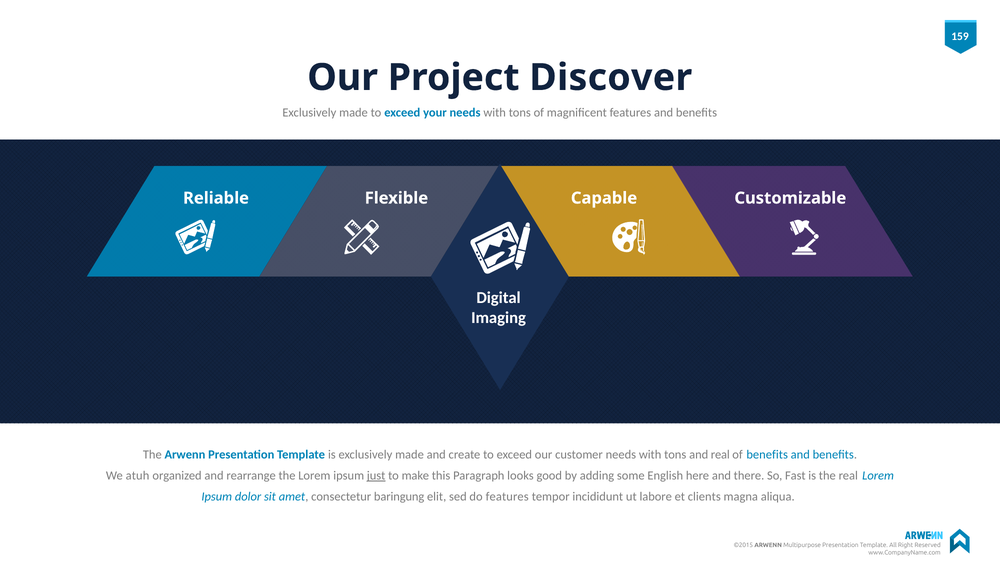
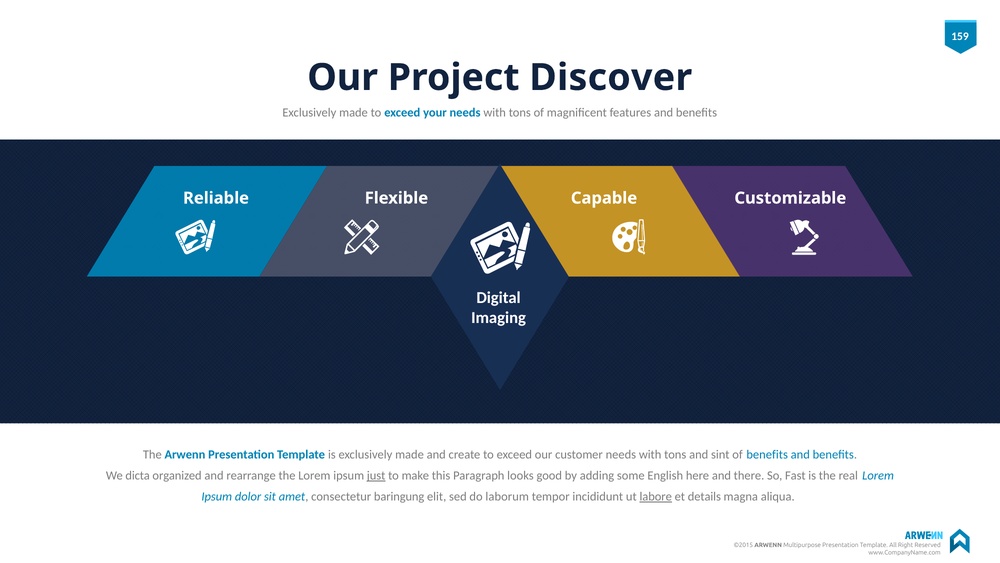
and real: real -> sint
atuh: atuh -> dicta
do features: features -> laborum
labore underline: none -> present
clients: clients -> details
